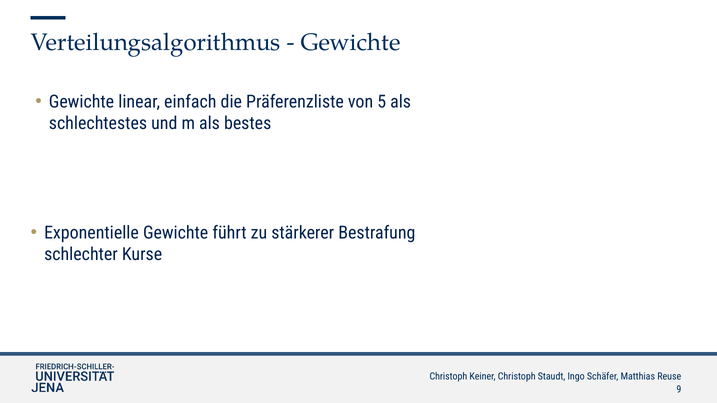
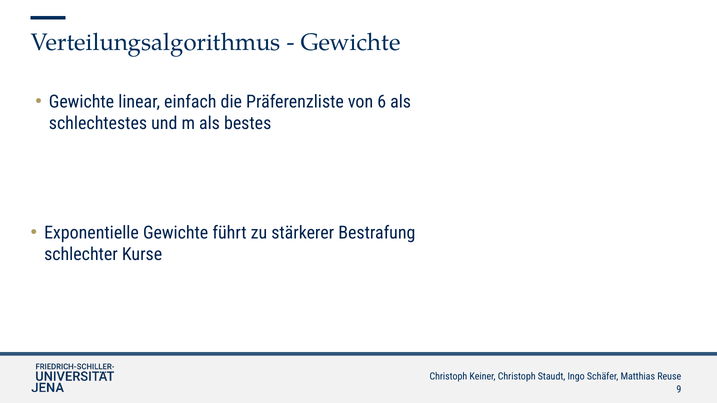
5: 5 -> 6
